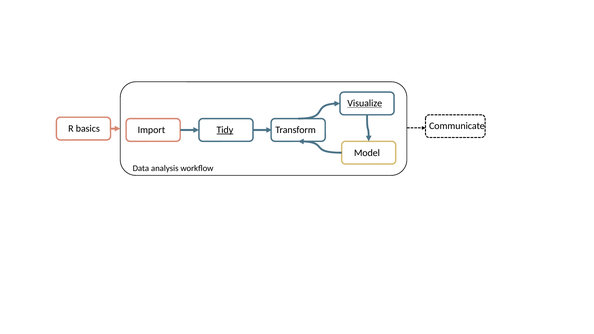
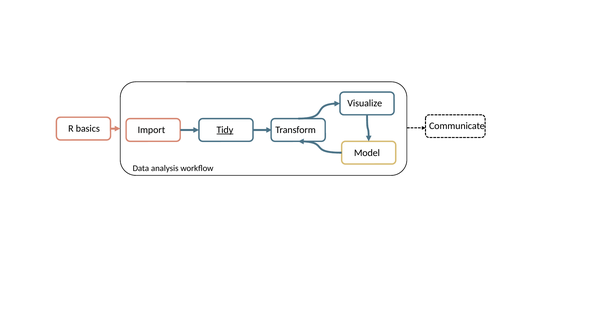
Visualize underline: present -> none
